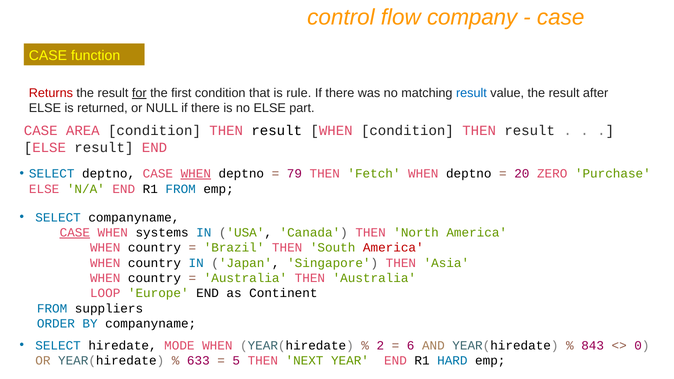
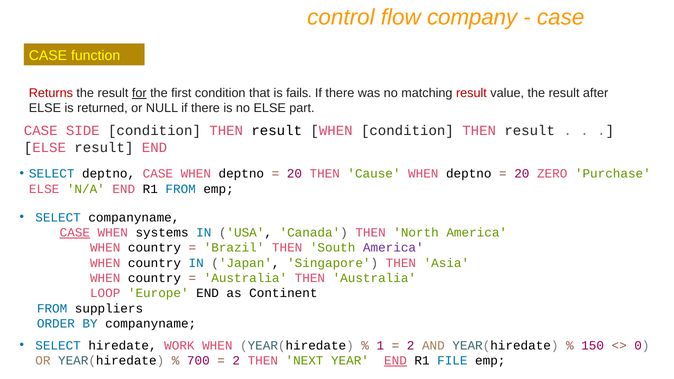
rule: rule -> fails
result at (471, 93) colour: blue -> red
AREA: AREA -> SIDE
WHEN at (196, 174) underline: present -> none
79 at (294, 174): 79 -> 20
Fetch: Fetch -> Cause
America at (393, 248) colour: red -> purple
MODE: MODE -> WORK
2: 2 -> 1
6 at (411, 346): 6 -> 2
843: 843 -> 150
633: 633 -> 700
5 at (236, 361): 5 -> 2
END at (395, 361) underline: none -> present
HARD: HARD -> FILE
